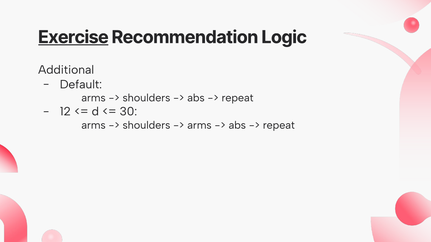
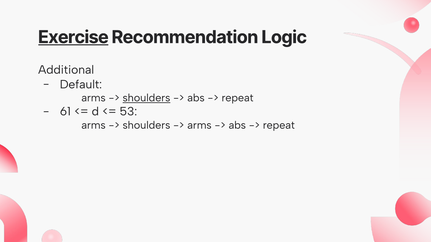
shoulders at (146, 98) underline: none -> present
12: 12 -> 61
30: 30 -> 53
